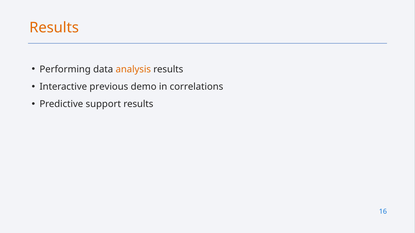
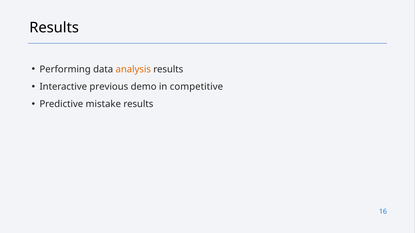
Results at (54, 28) colour: orange -> black
correlations: correlations -> competitive
support: support -> mistake
